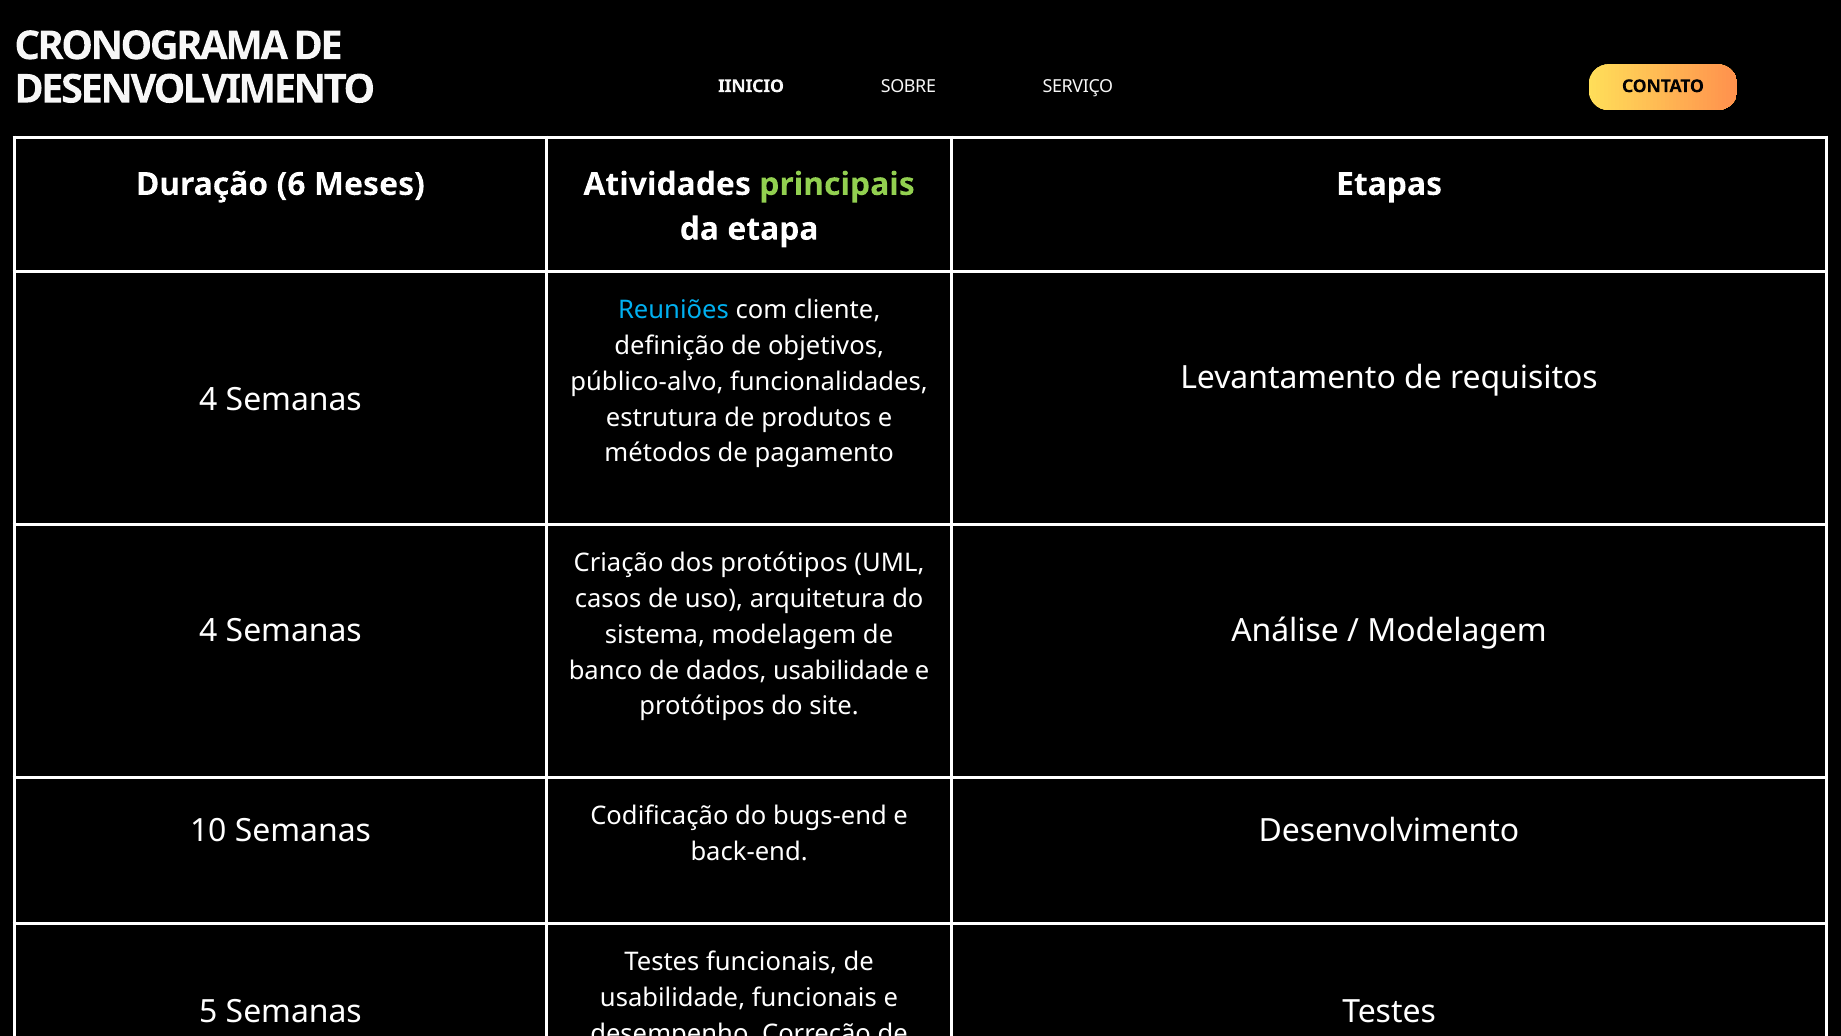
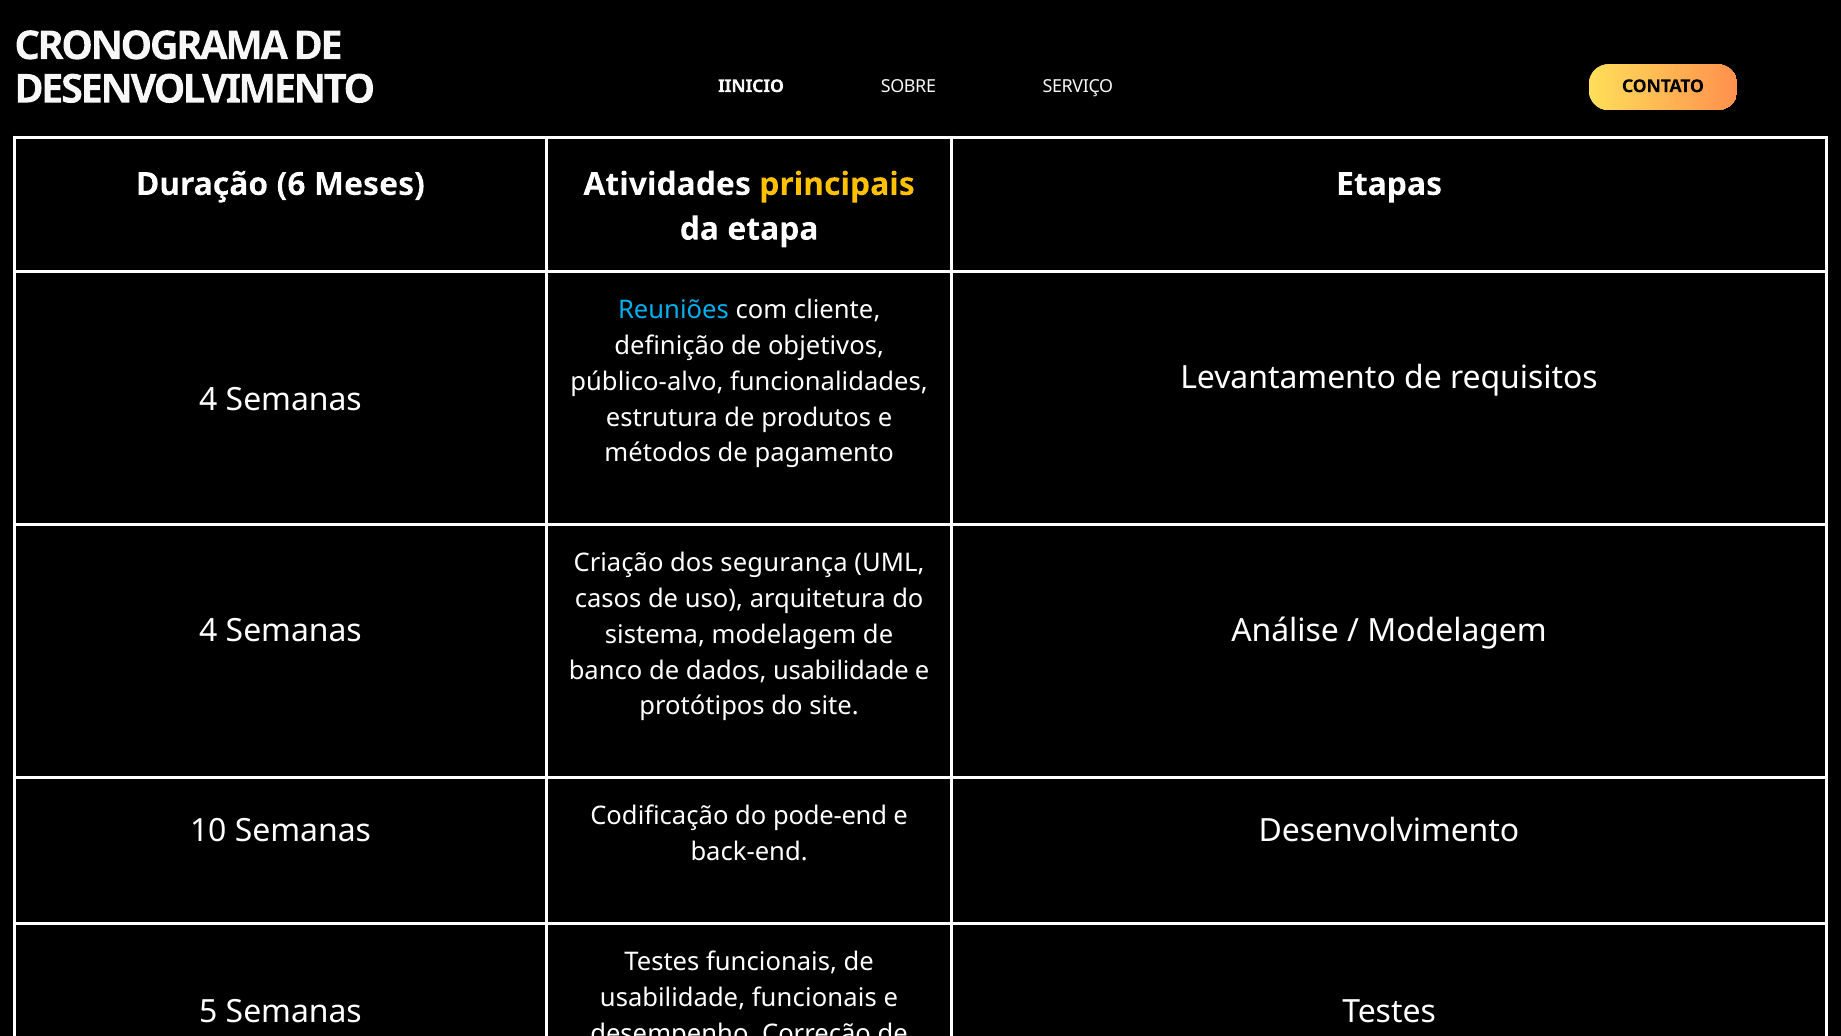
principais colour: light green -> yellow
dos protótipos: protótipos -> segurança
bugs-end: bugs-end -> pode-end
